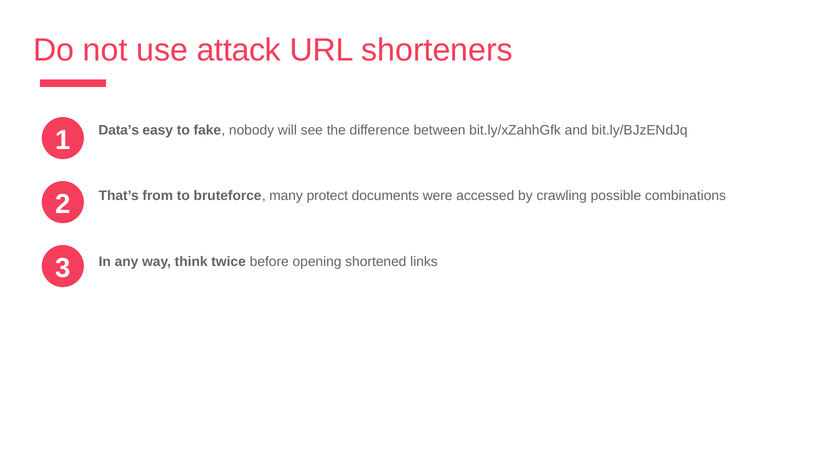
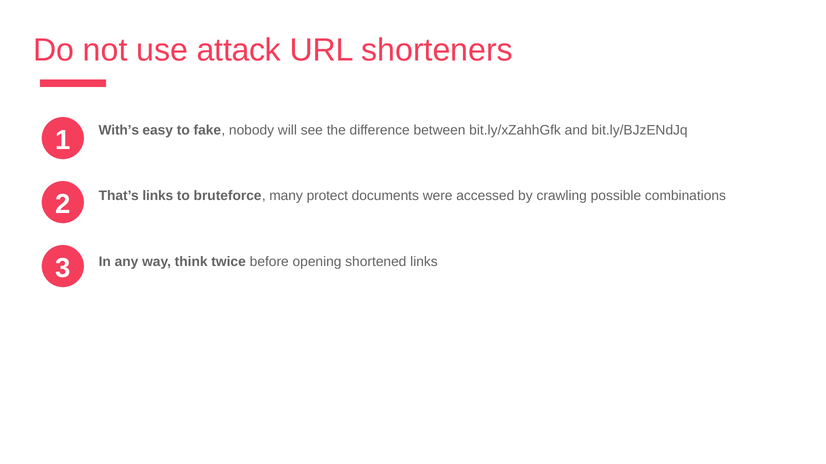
Data’s: Data’s -> With’s
That’s from: from -> links
